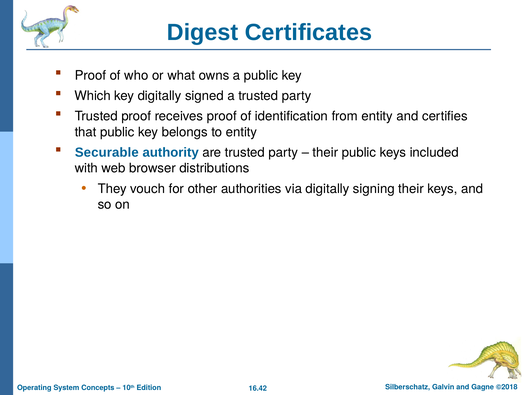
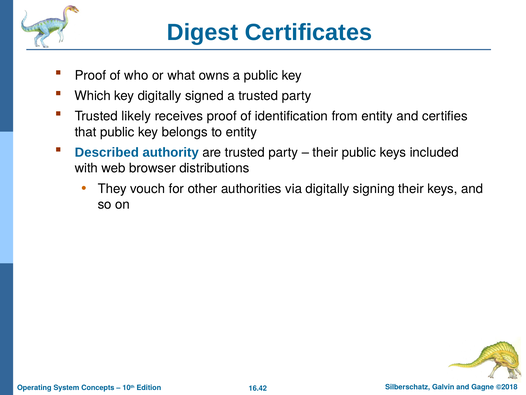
Trusted proof: proof -> likely
Securable: Securable -> Described
